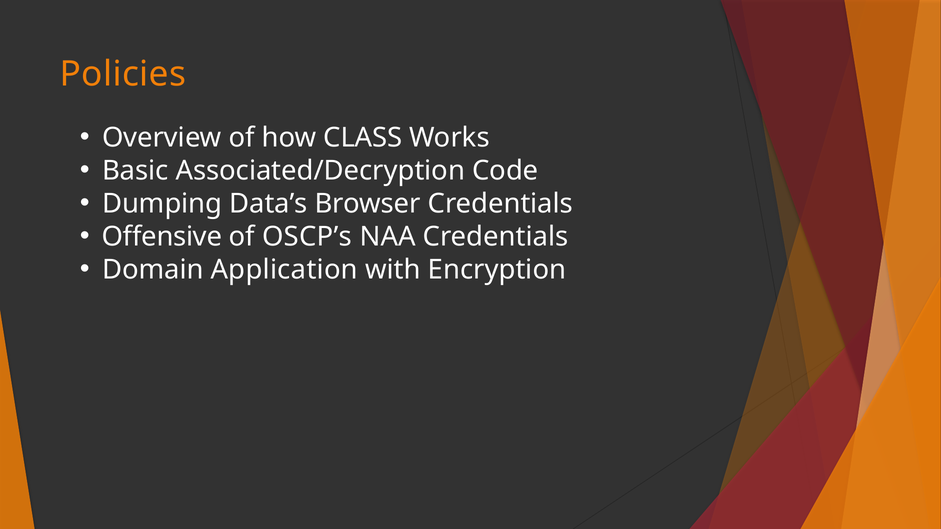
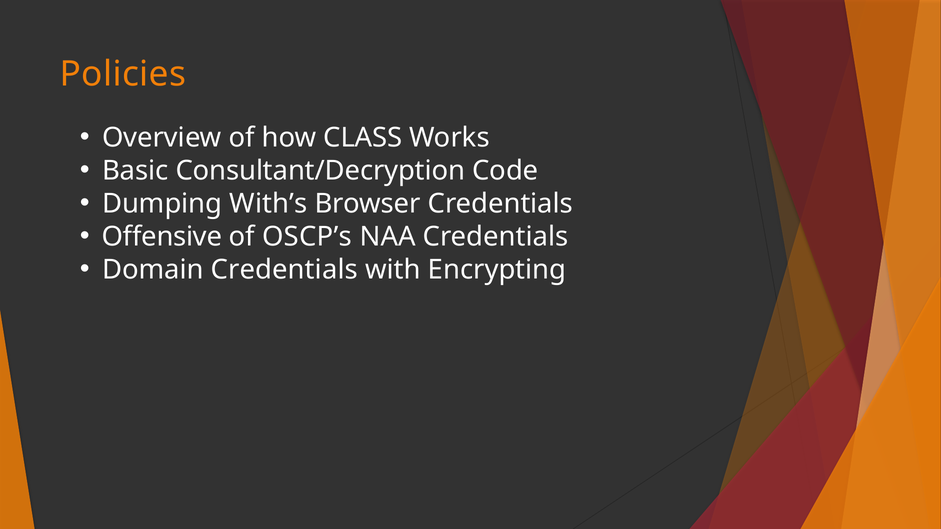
Associated/Decryption: Associated/Decryption -> Consultant/Decryption
Data’s: Data’s -> With’s
Domain Application: Application -> Credentials
Encryption: Encryption -> Encrypting
